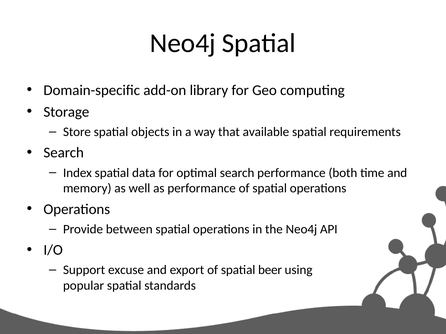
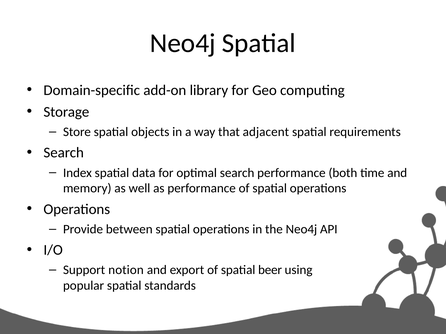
available: available -> adjacent
excuse: excuse -> notion
